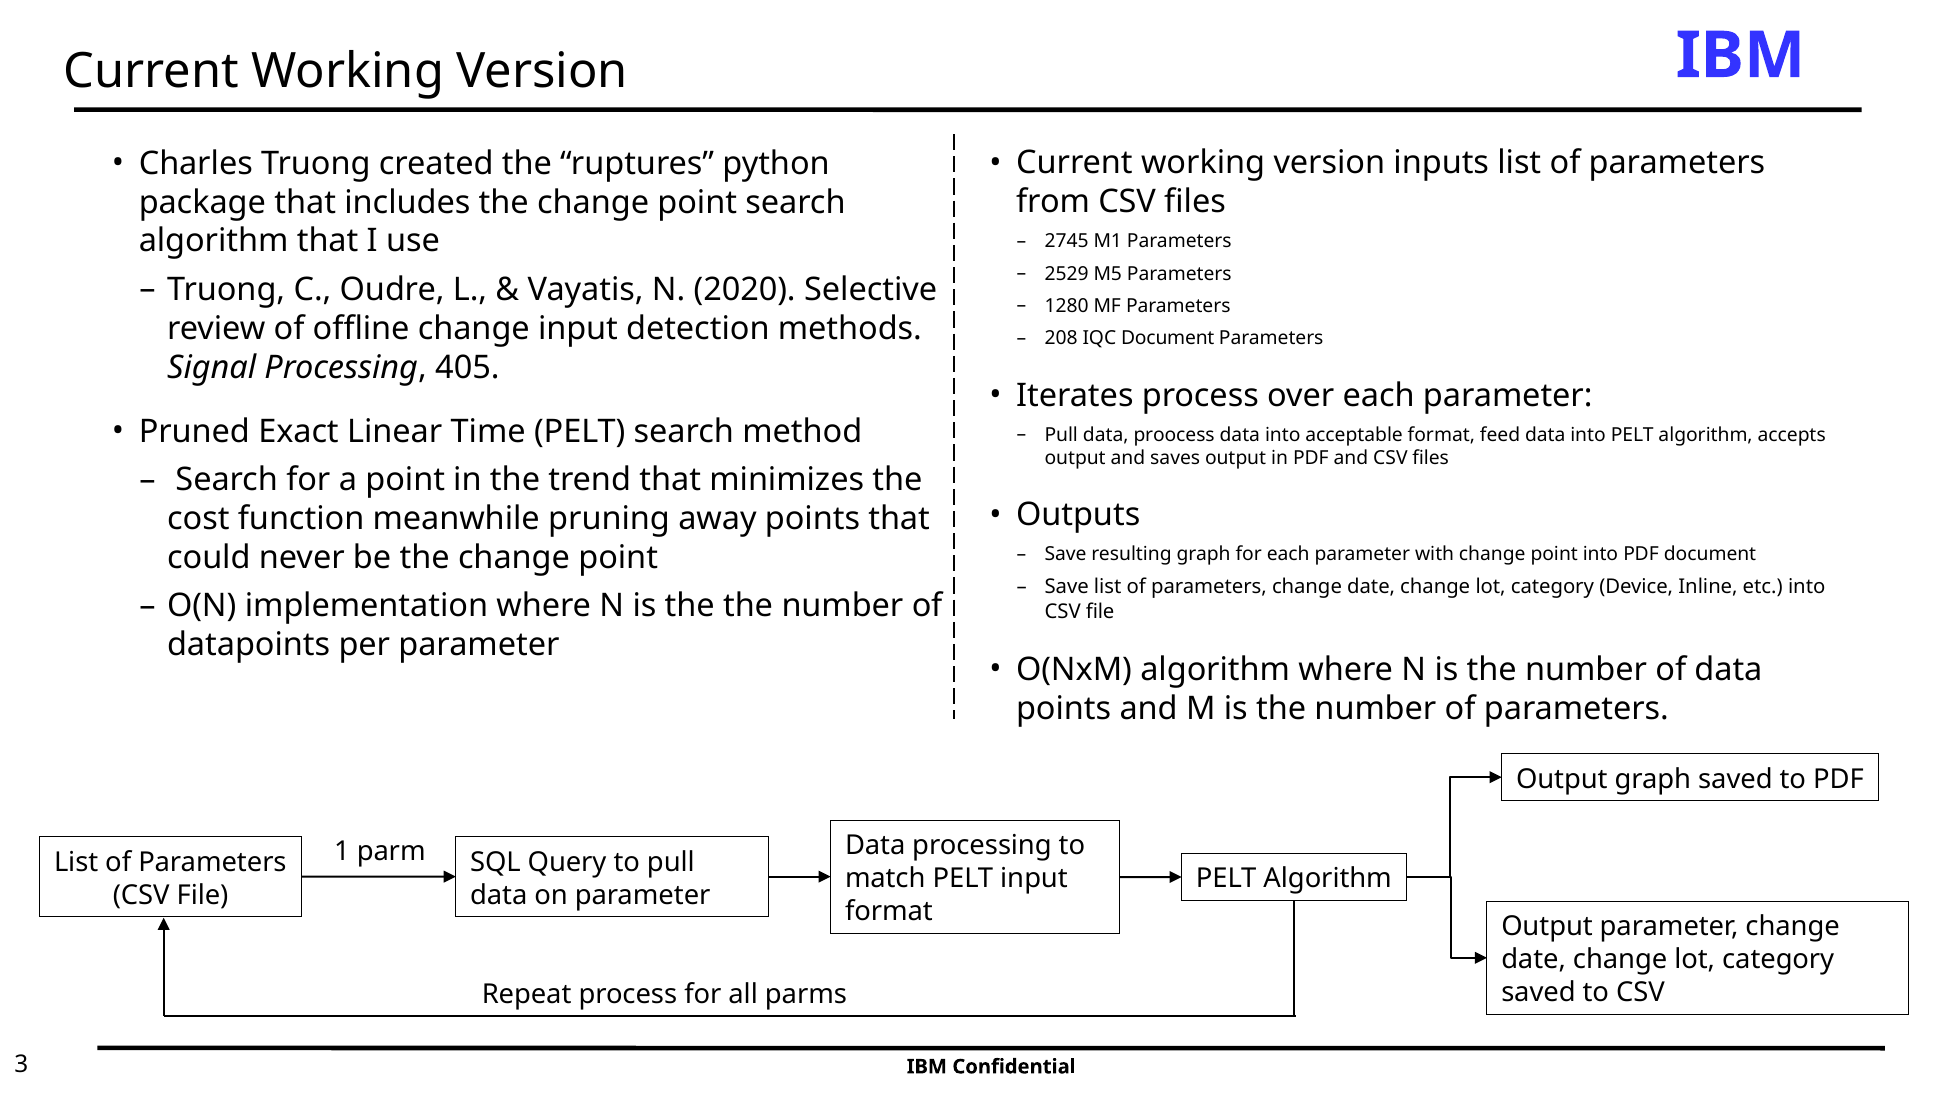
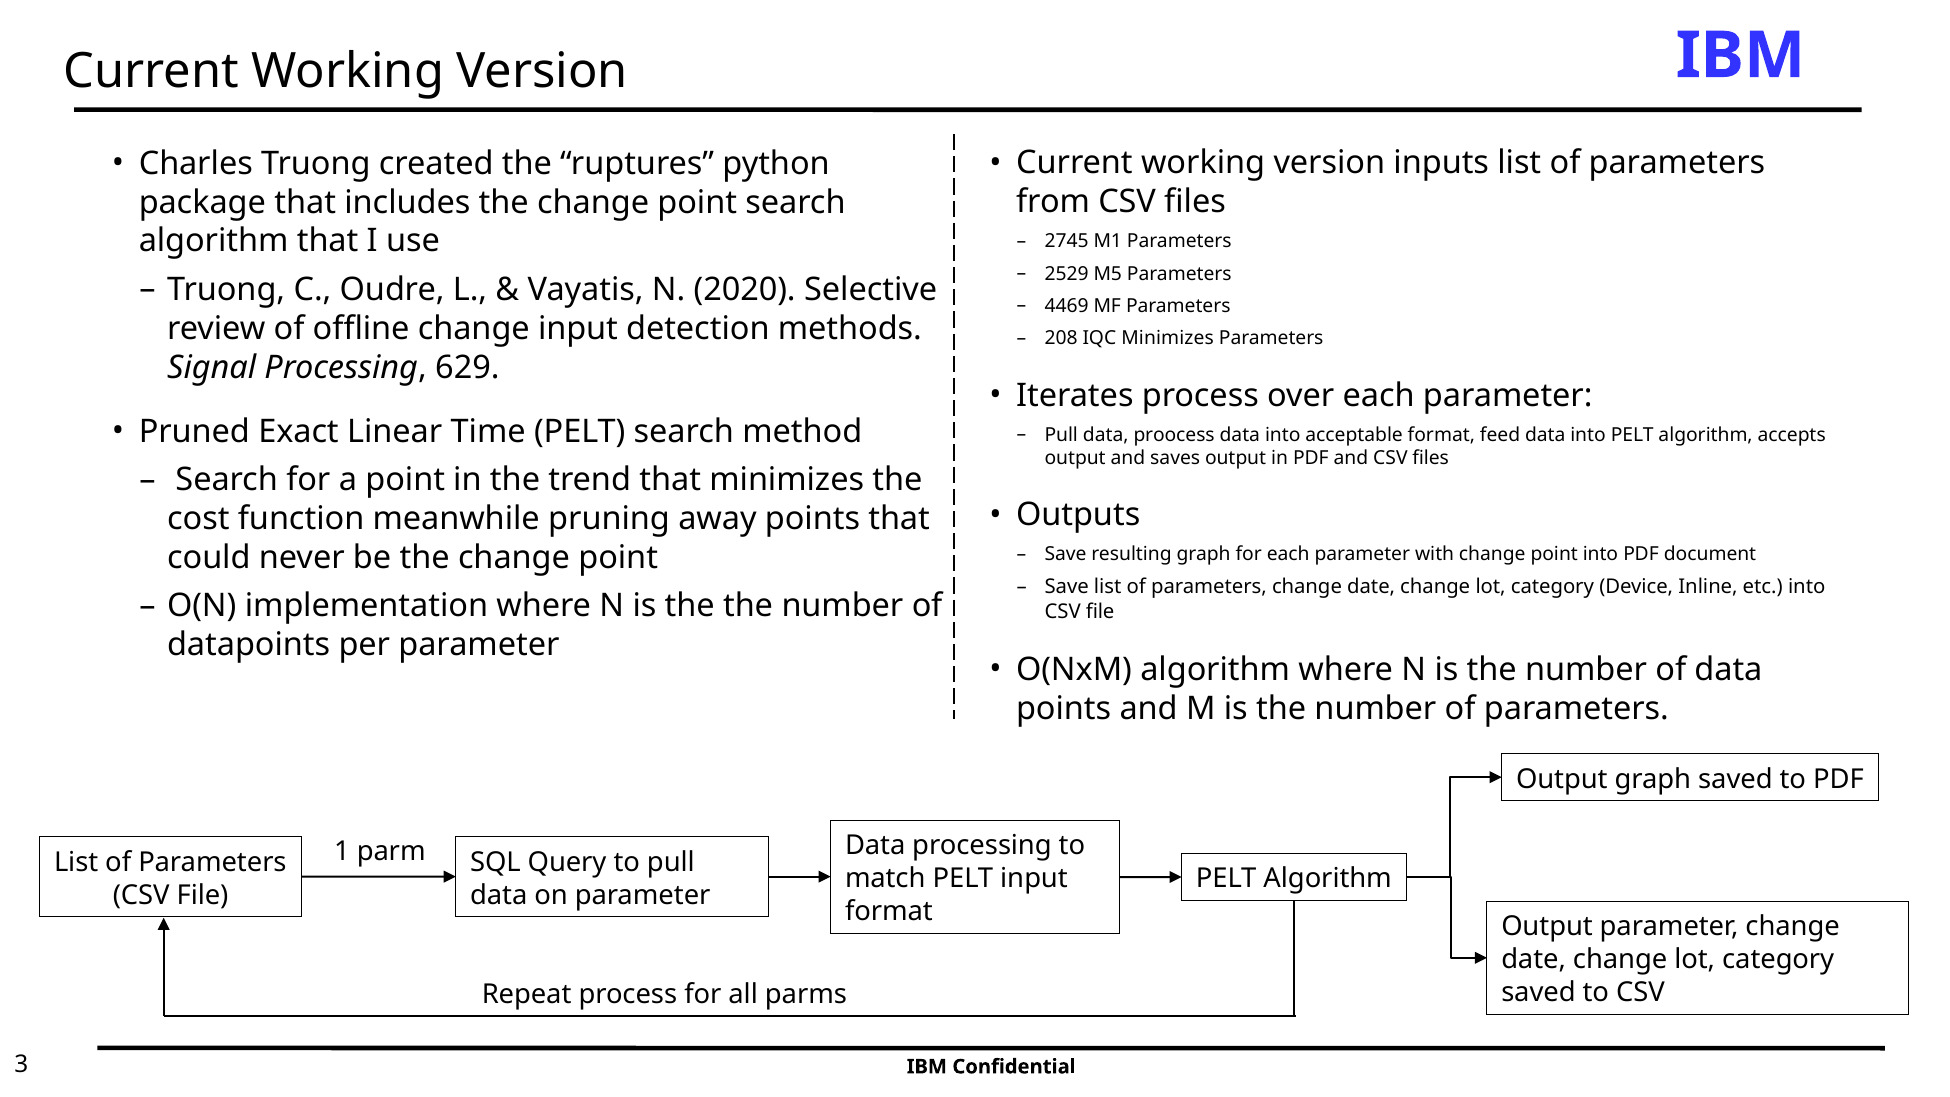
1280: 1280 -> 4469
IQC Document: Document -> Minimizes
405: 405 -> 629
